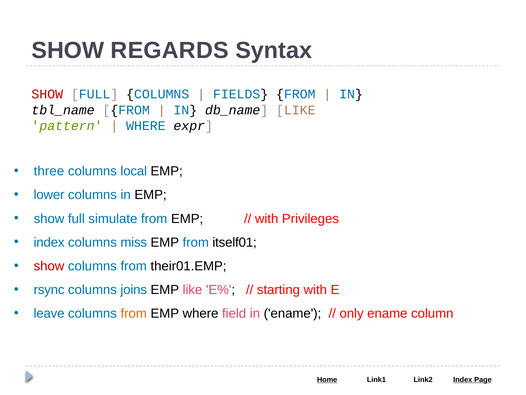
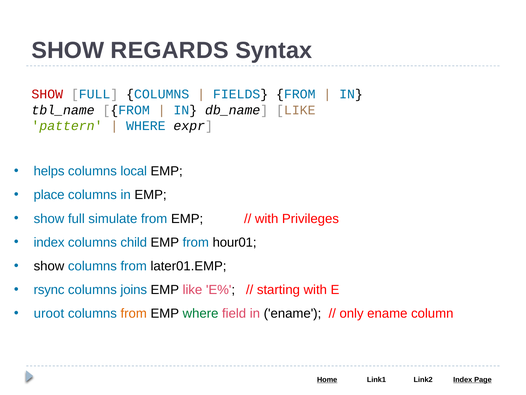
three: three -> helps
lower: lower -> place
miss: miss -> child
itself01: itself01 -> hour01
show at (49, 266) colour: red -> black
their01.EMP: their01.EMP -> later01.EMP
leave: leave -> uroot
where at (201, 313) colour: black -> green
